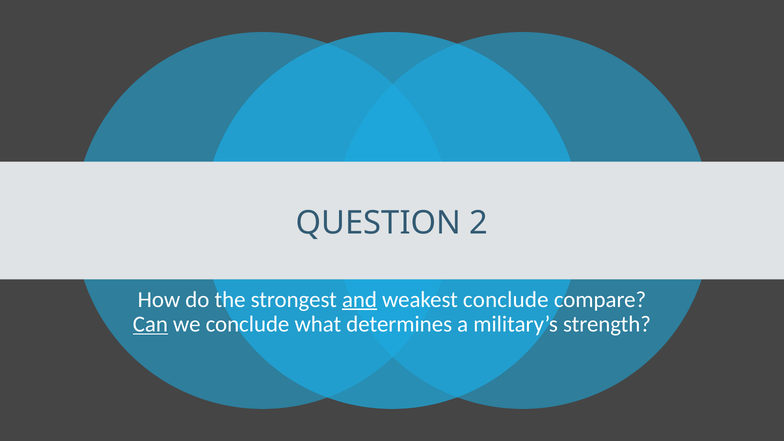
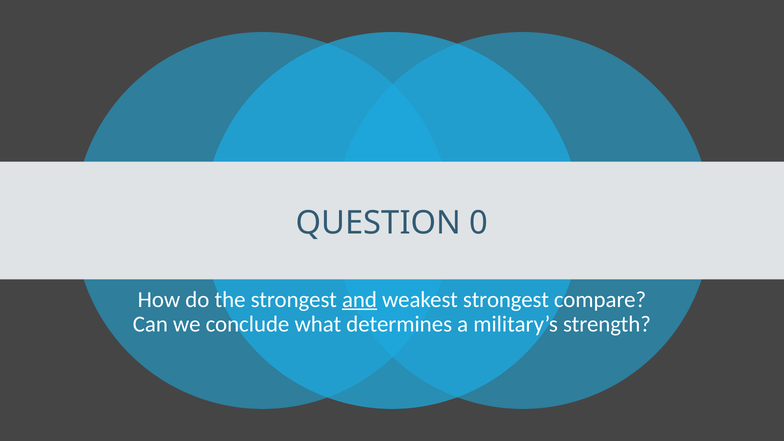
2: 2 -> 0
weakest conclude: conclude -> strongest
Can underline: present -> none
